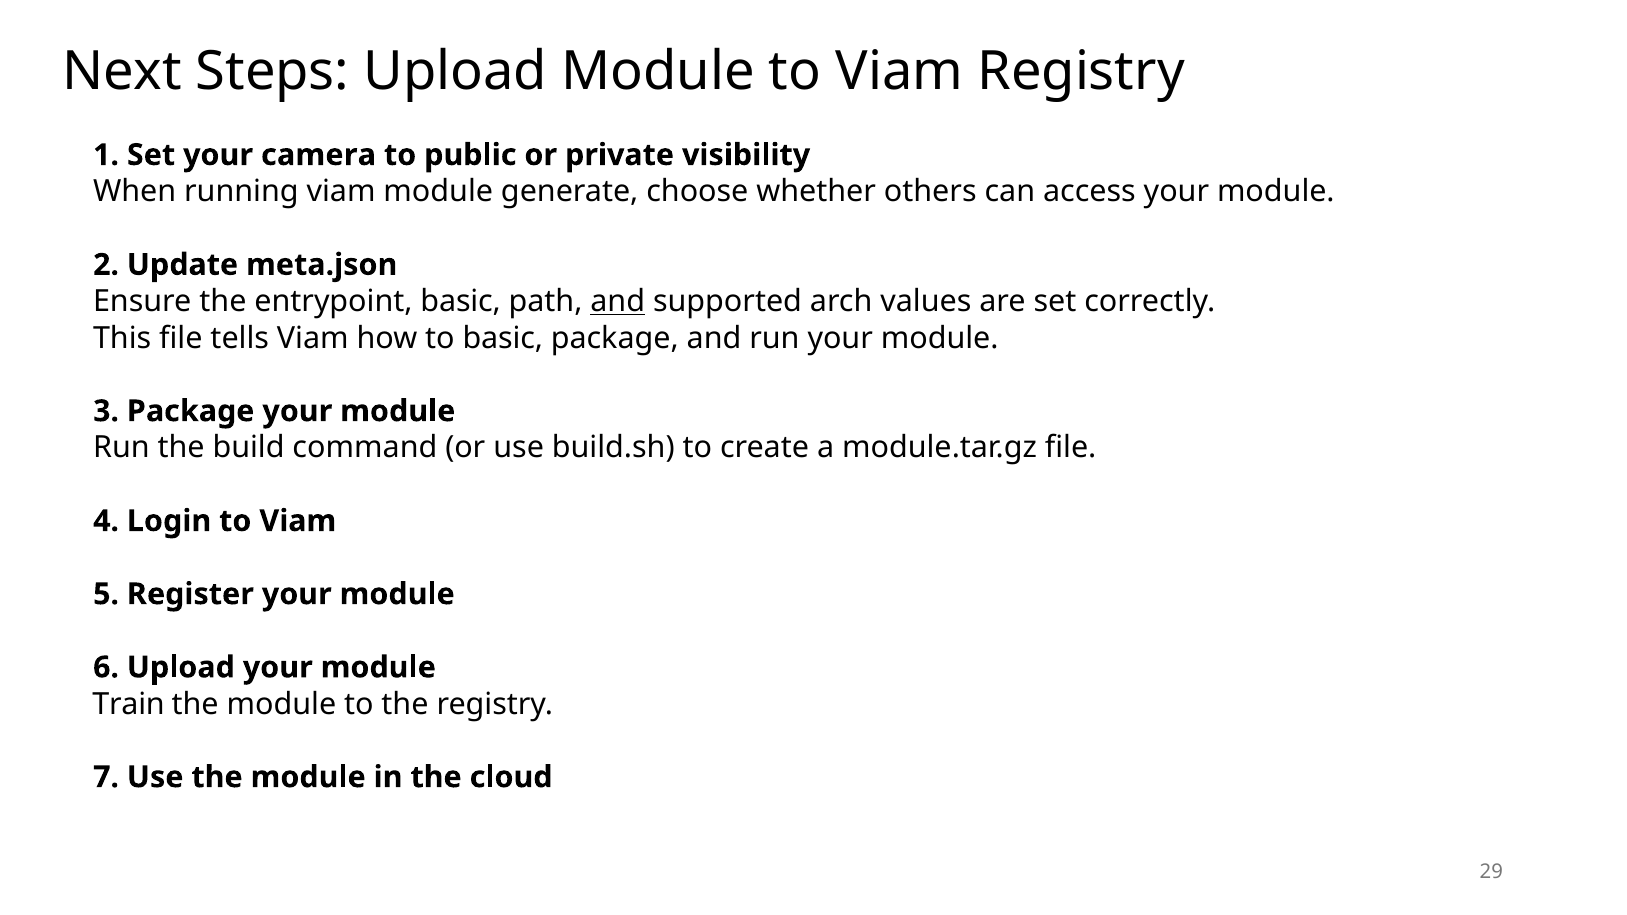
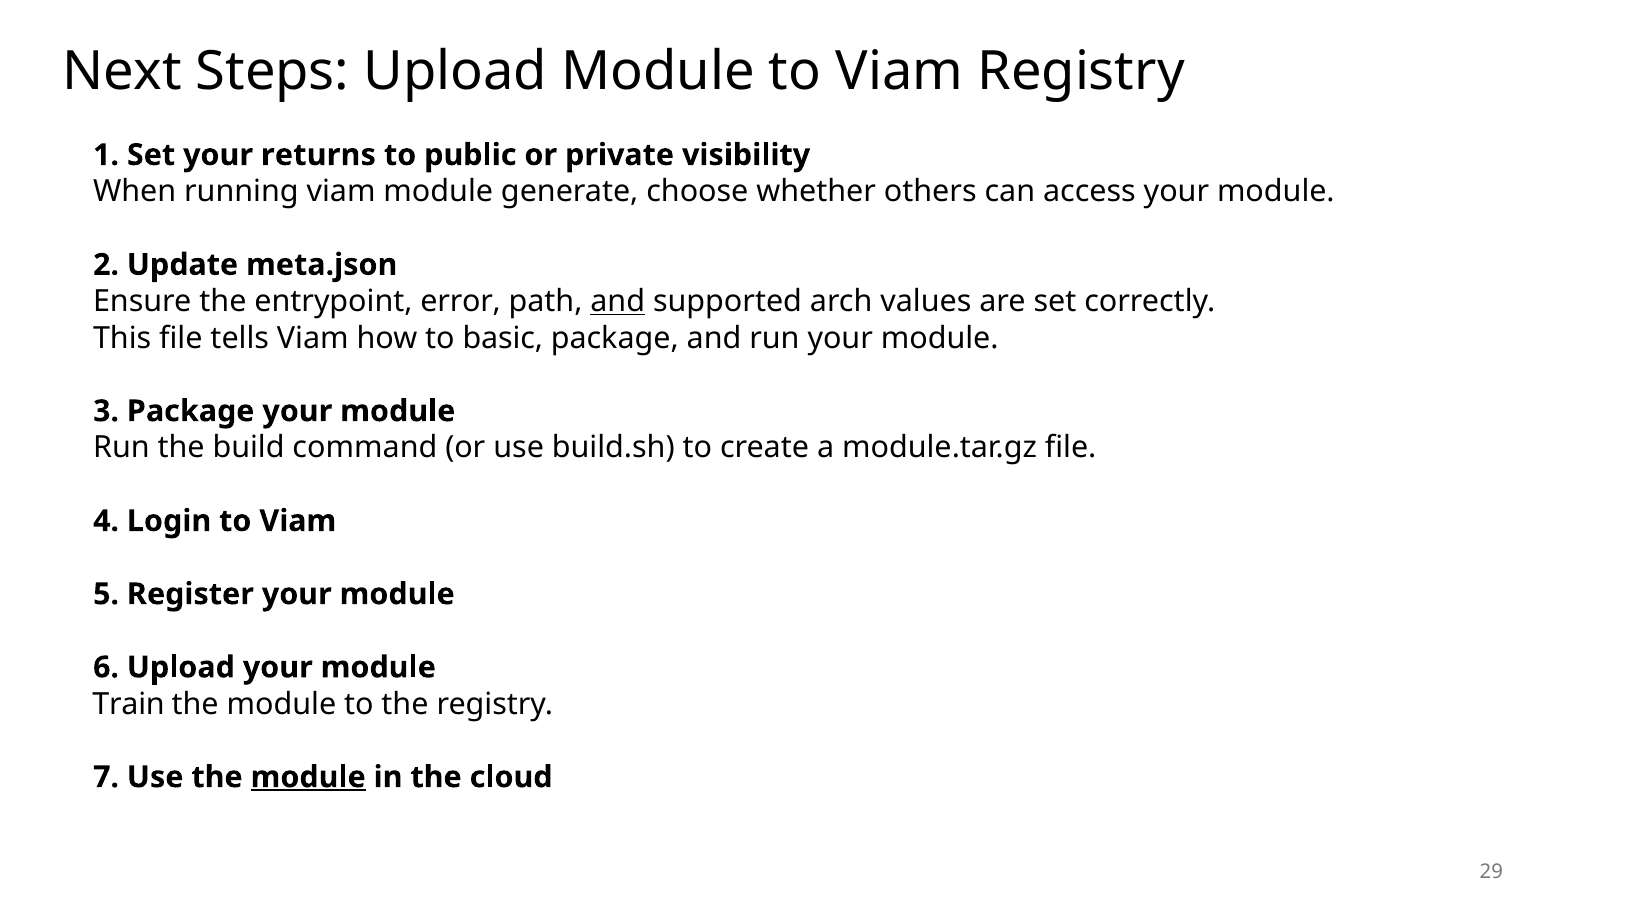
camera: camera -> returns
entrypoint basic: basic -> error
module at (308, 777) underline: none -> present
